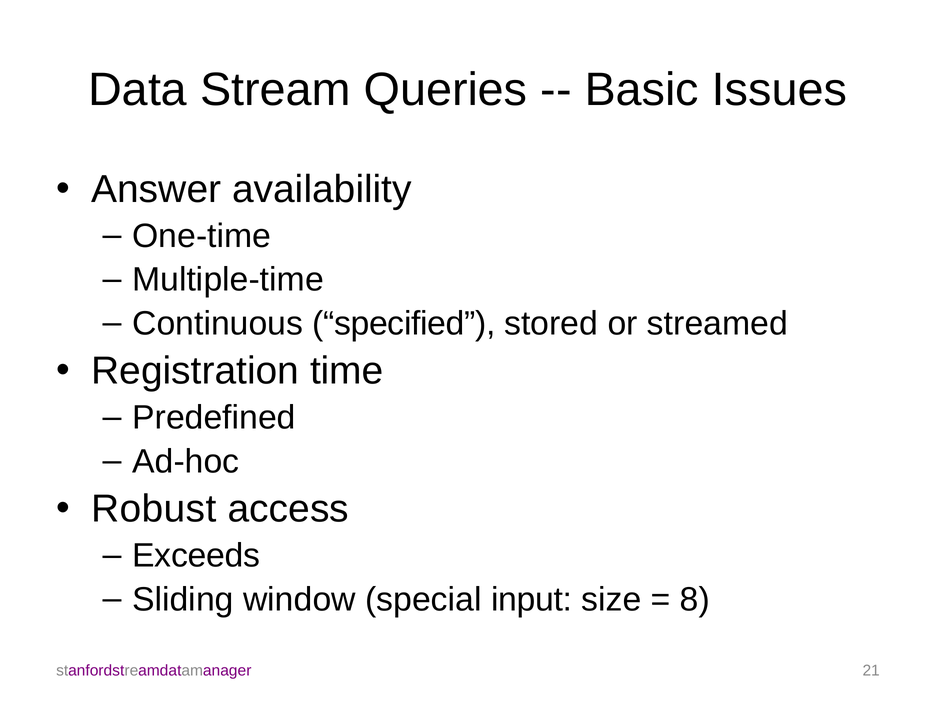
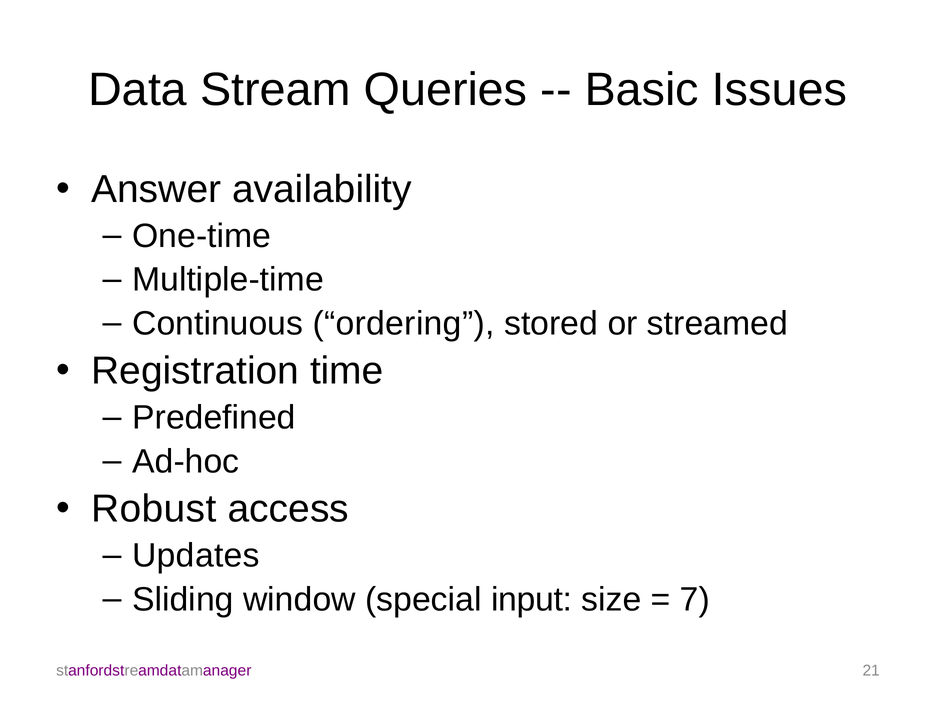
specified: specified -> ordering
Exceeds: Exceeds -> Updates
8: 8 -> 7
